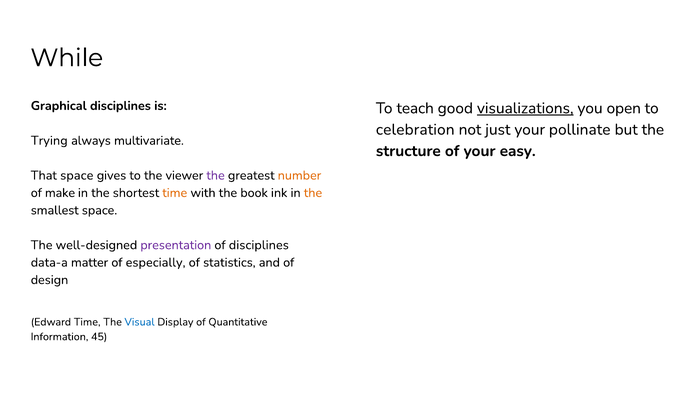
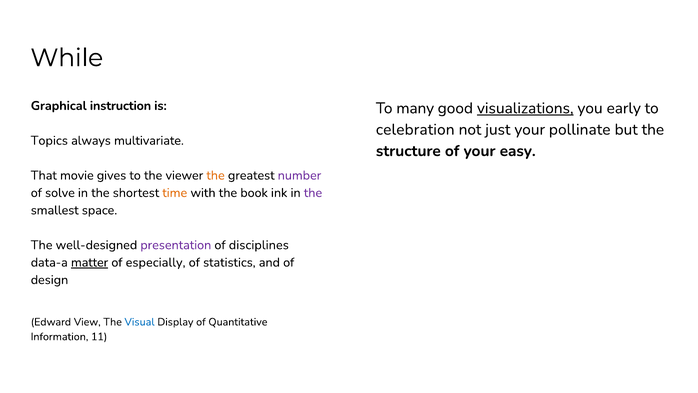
Graphical disciplines: disciplines -> instruction
teach: teach -> many
open: open -> early
Trying: Trying -> Topics
That space: space -> movie
the at (216, 175) colour: purple -> orange
number colour: orange -> purple
make: make -> solve
the at (313, 193) colour: orange -> purple
matter underline: none -> present
Edward Time: Time -> View
45: 45 -> 11
